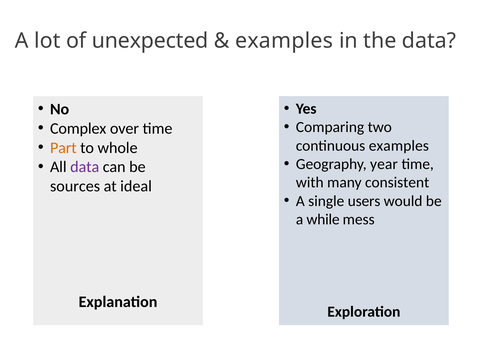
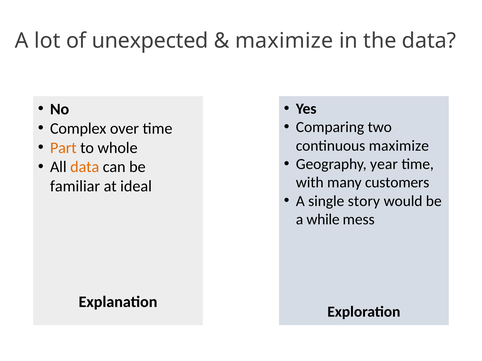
examples at (284, 41): examples -> maximize
continuous examples: examples -> maximize
data at (85, 167) colour: purple -> orange
consistent: consistent -> customers
sources: sources -> familiar
users: users -> story
